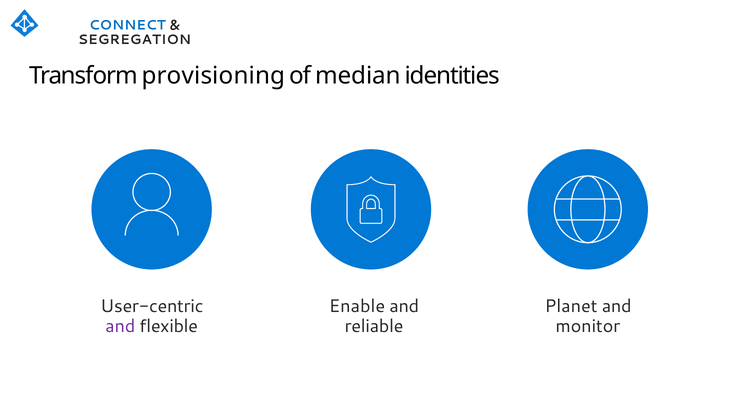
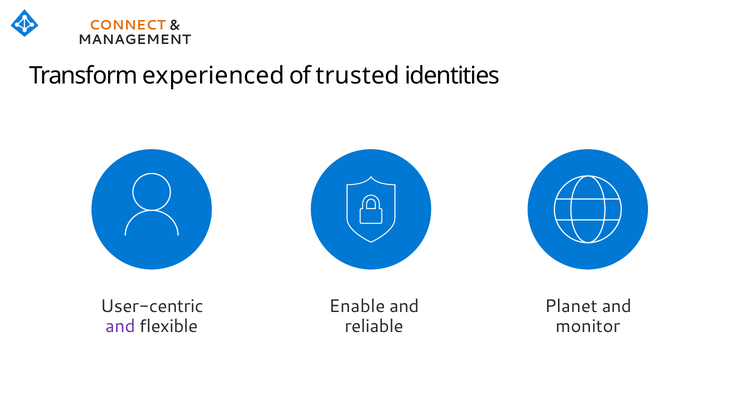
CONNECT colour: blue -> orange
SEGREGATION: SEGREGATION -> MANAGEMENT
provisioning: provisioning -> experienced
median: median -> trusted
